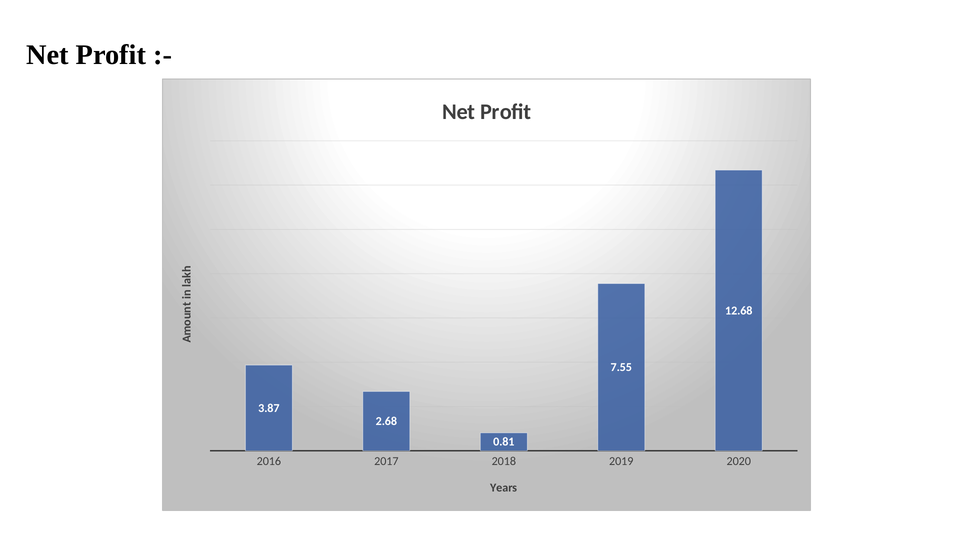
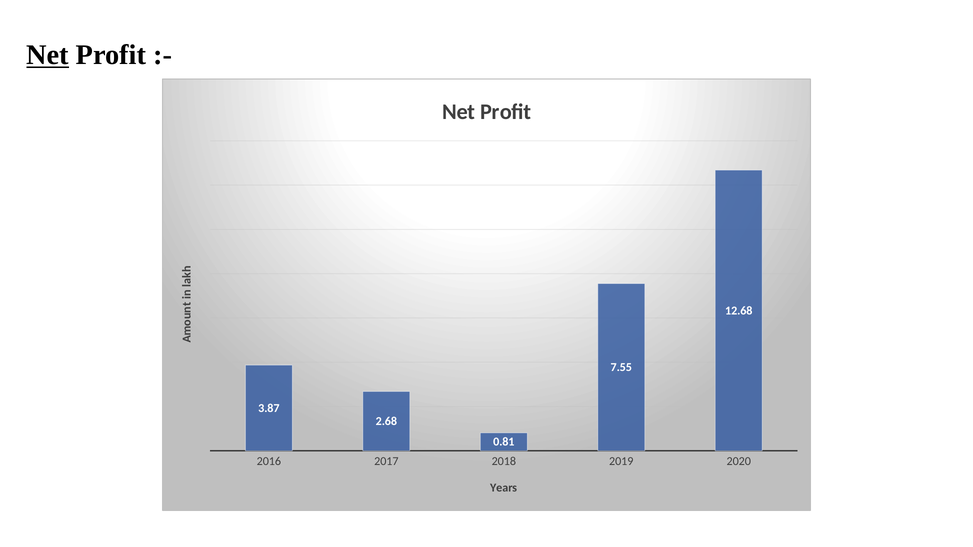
Net at (48, 55) underline: none -> present
